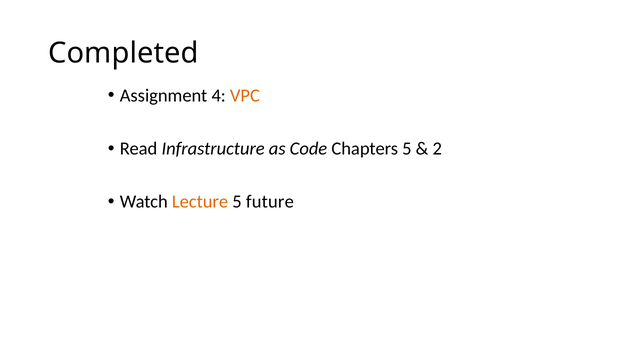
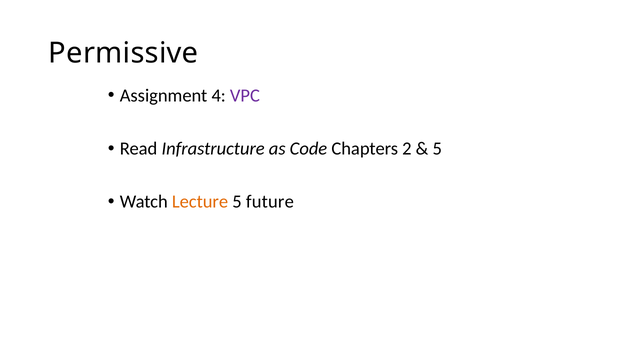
Completed: Completed -> Permissive
VPC colour: orange -> purple
Chapters 5: 5 -> 2
2 at (437, 149): 2 -> 5
